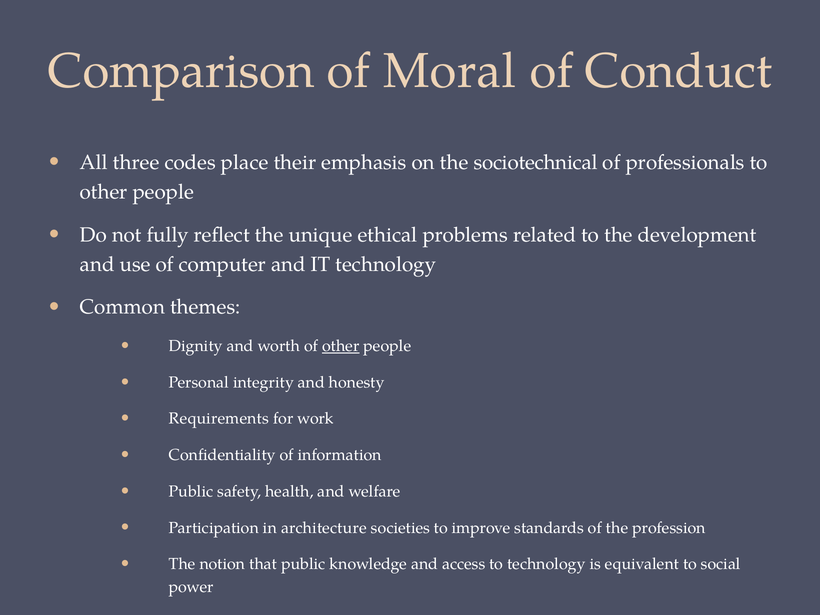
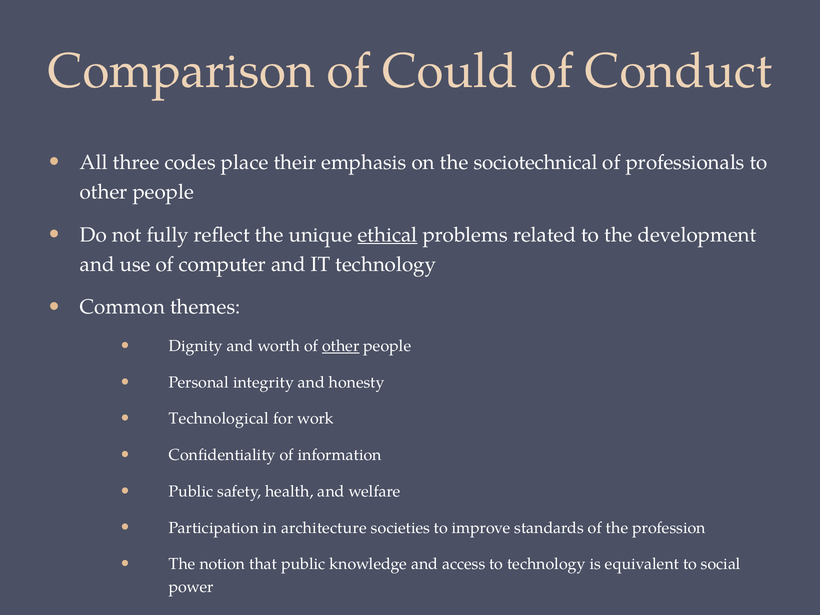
Moral: Moral -> Could
ethical underline: none -> present
Requirements: Requirements -> Technological
